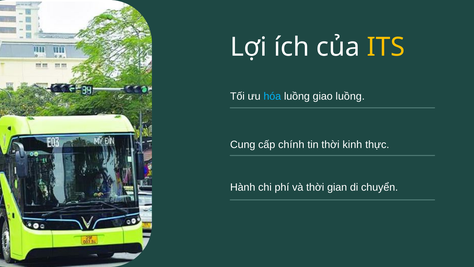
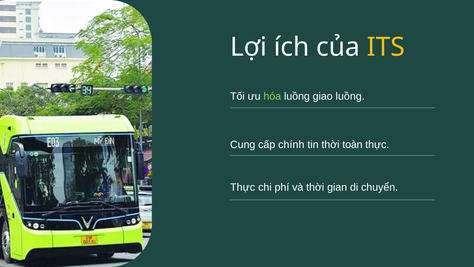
hóa colour: light blue -> light green
kinh: kinh -> toàn
Hành at (243, 187): Hành -> Thực
